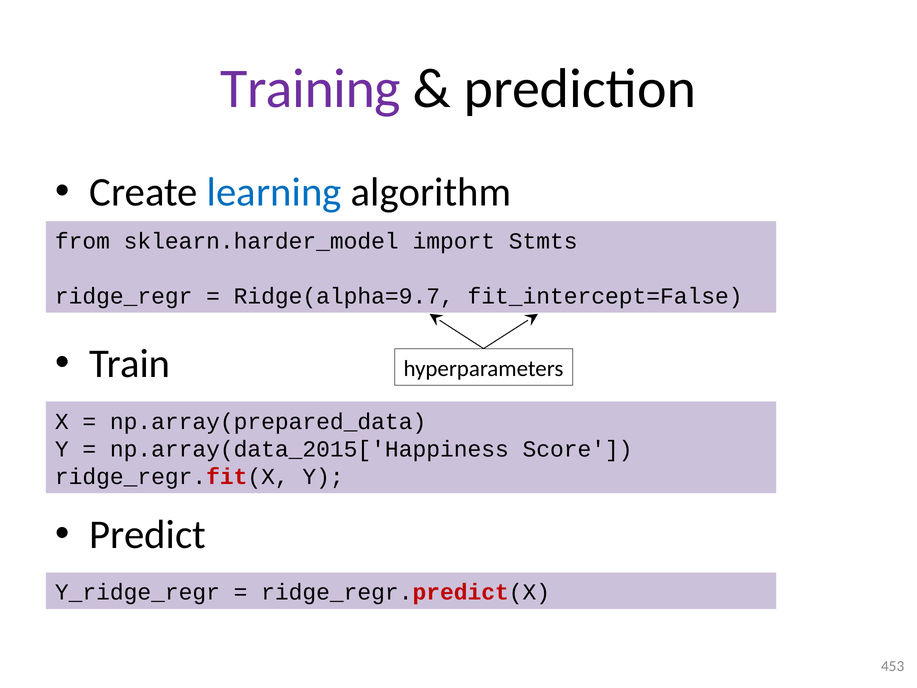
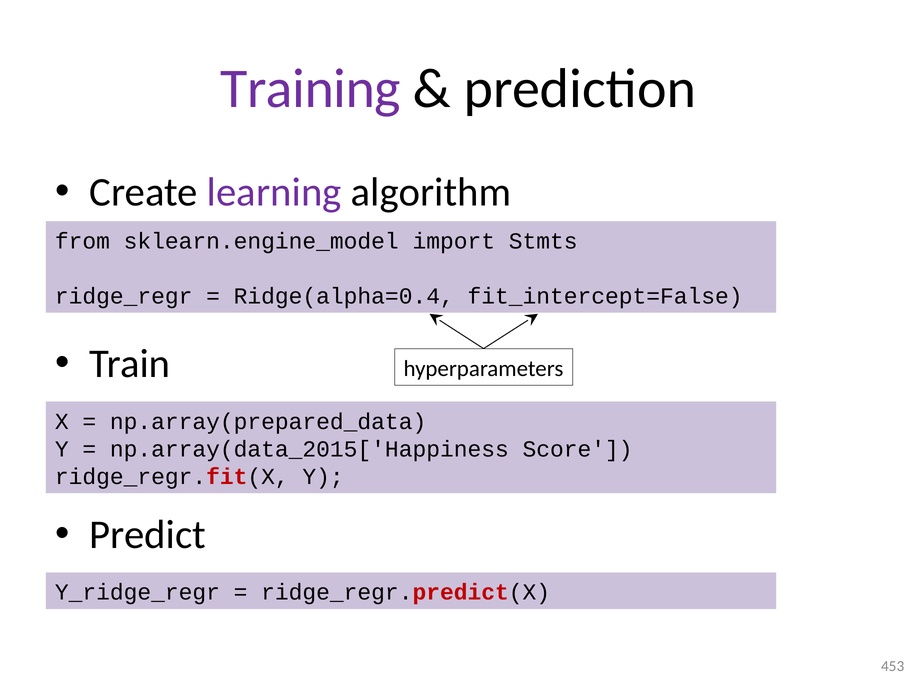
learning colour: blue -> purple
sklearn.harder_model: sklearn.harder_model -> sklearn.engine_model
Ridge(alpha=9.7: Ridge(alpha=9.7 -> Ridge(alpha=0.4
